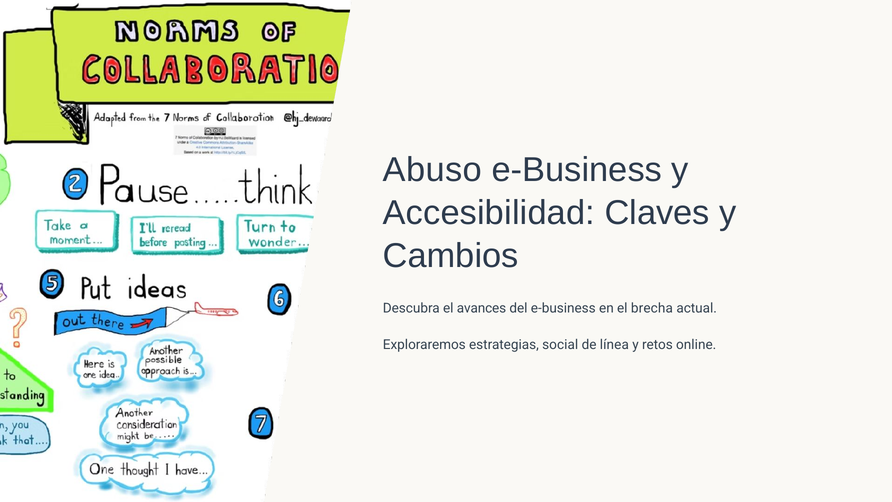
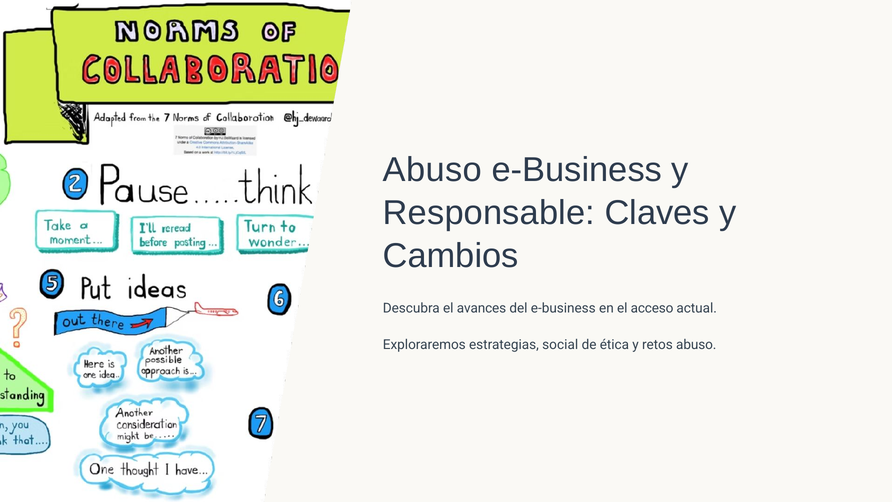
Accesibilidad: Accesibilidad -> Responsable
brecha: brecha -> acceso
línea: línea -> ética
retos online: online -> abuso
